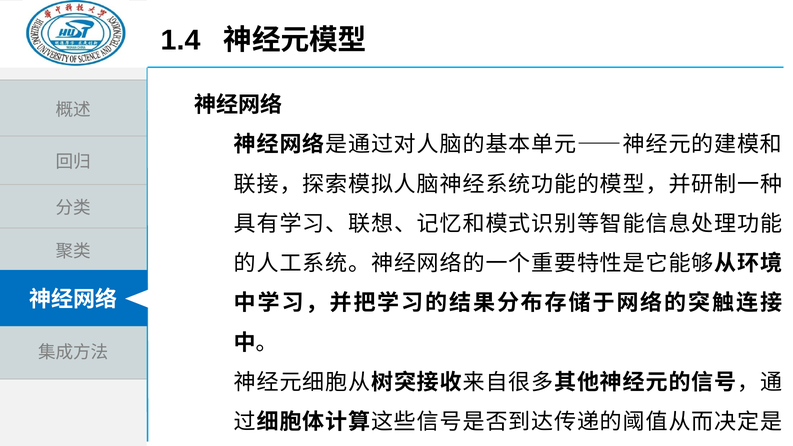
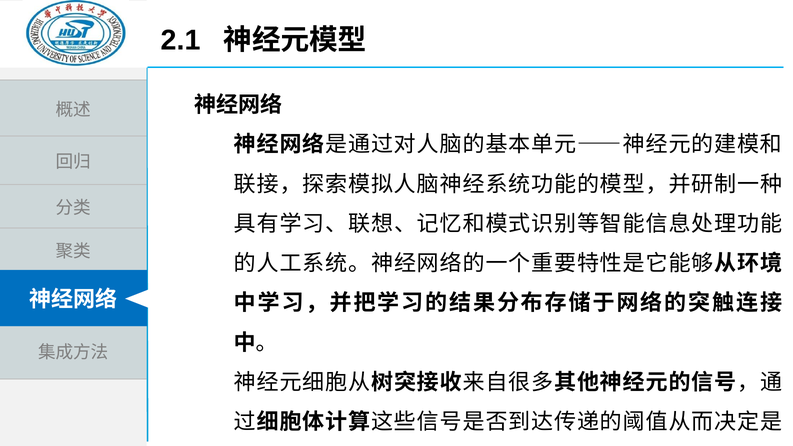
1.4: 1.4 -> 2.1
